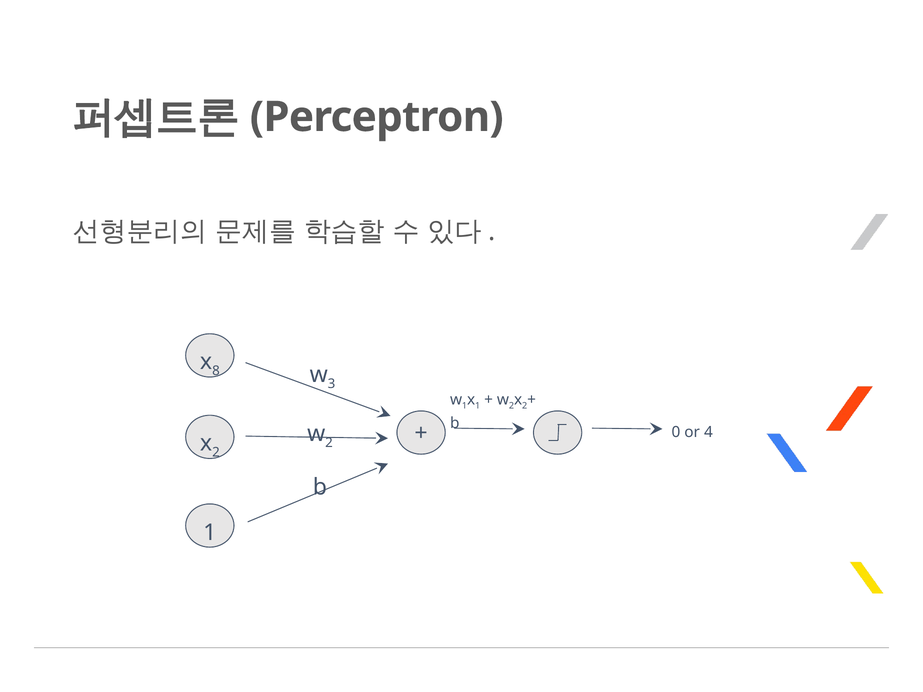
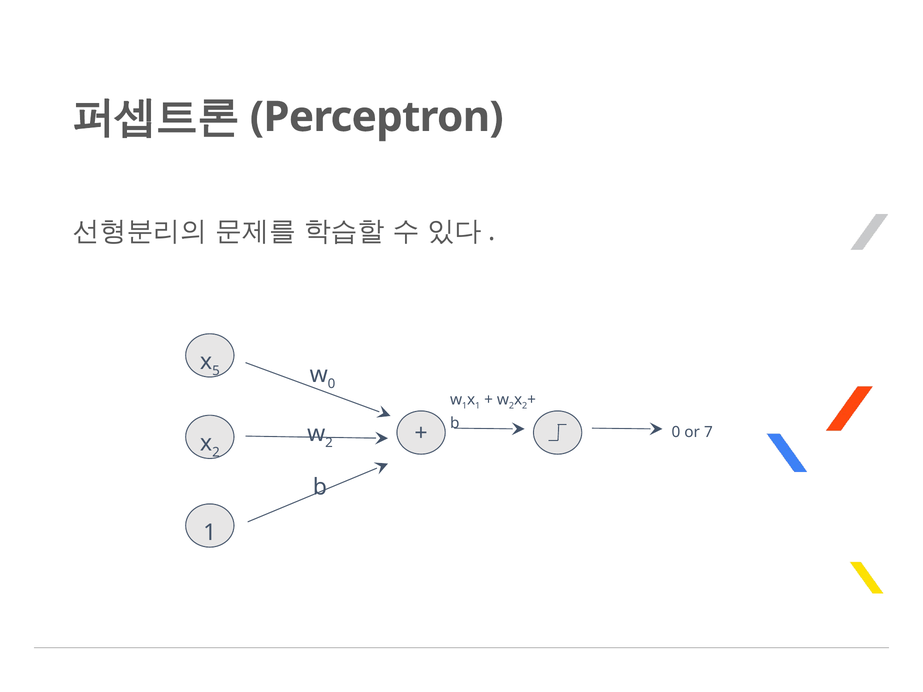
8: 8 -> 5
3 at (331, 384): 3 -> 0
4: 4 -> 7
